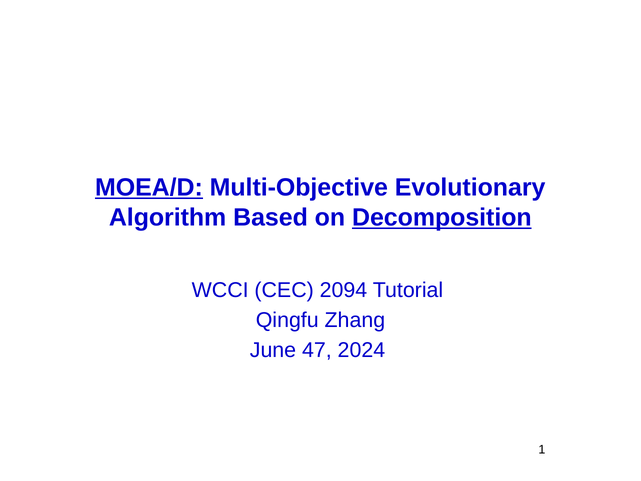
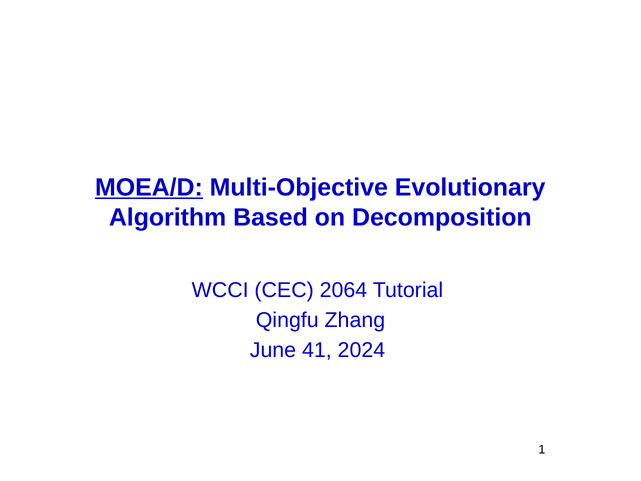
Decomposition underline: present -> none
2094: 2094 -> 2064
47: 47 -> 41
